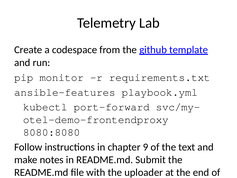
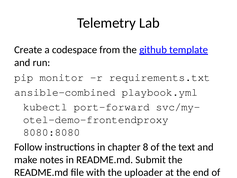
ansible-features: ansible-features -> ansible-combined
9: 9 -> 8
